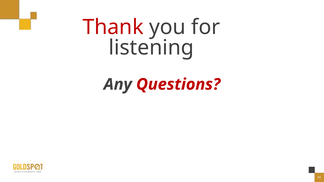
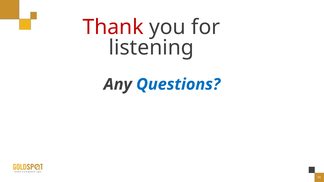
Questions colour: red -> blue
